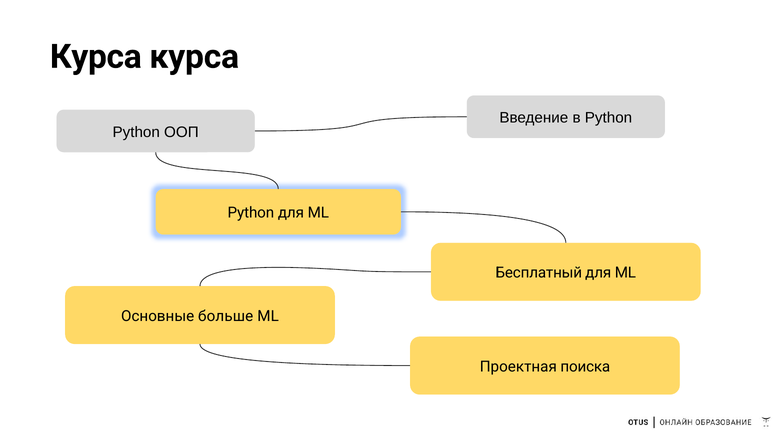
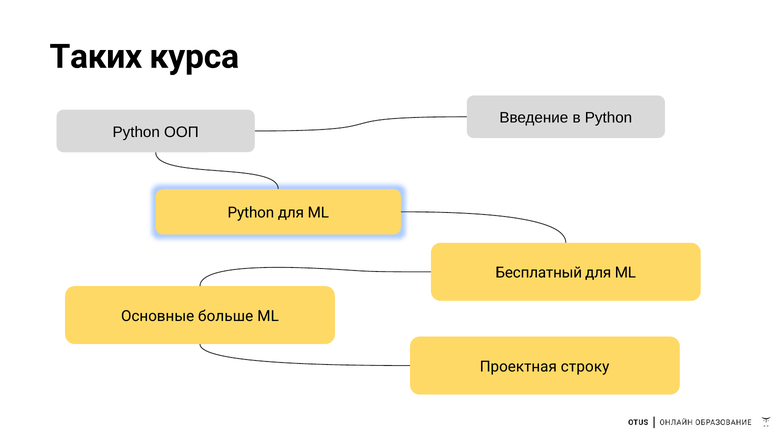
Курса at (96, 57): Курса -> Таких
поиска: поиска -> строку
